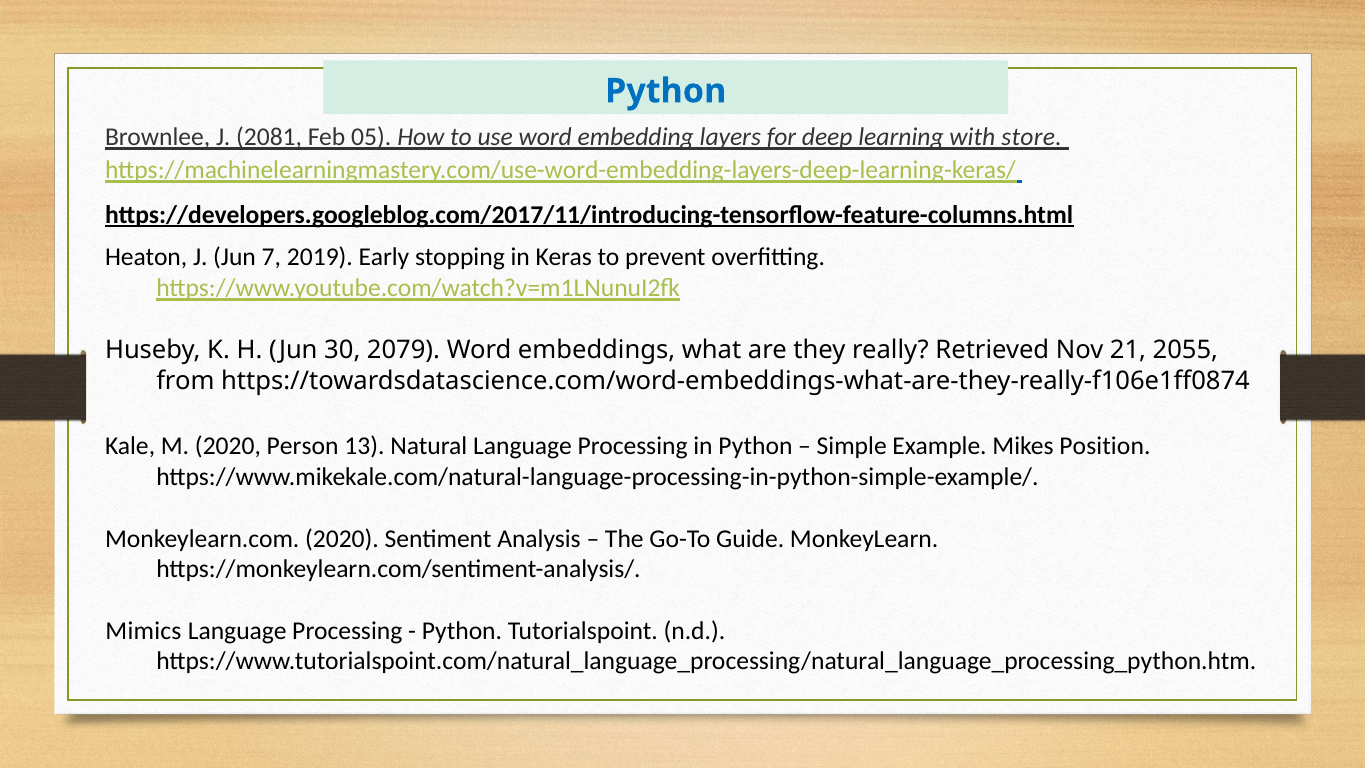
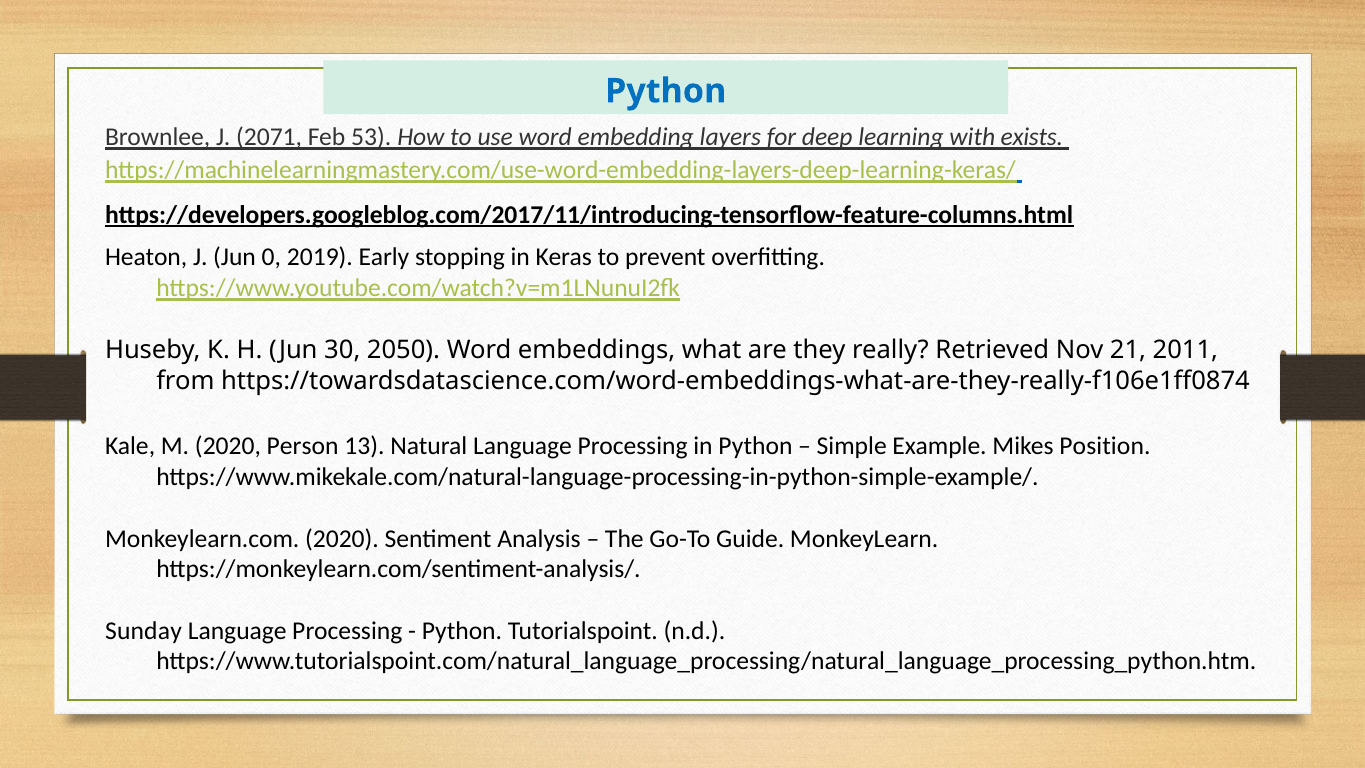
2081: 2081 -> 2071
05: 05 -> 53
store: store -> exists
7: 7 -> 0
2079: 2079 -> 2050
2055: 2055 -> 2011
Mimics: Mimics -> Sunday
